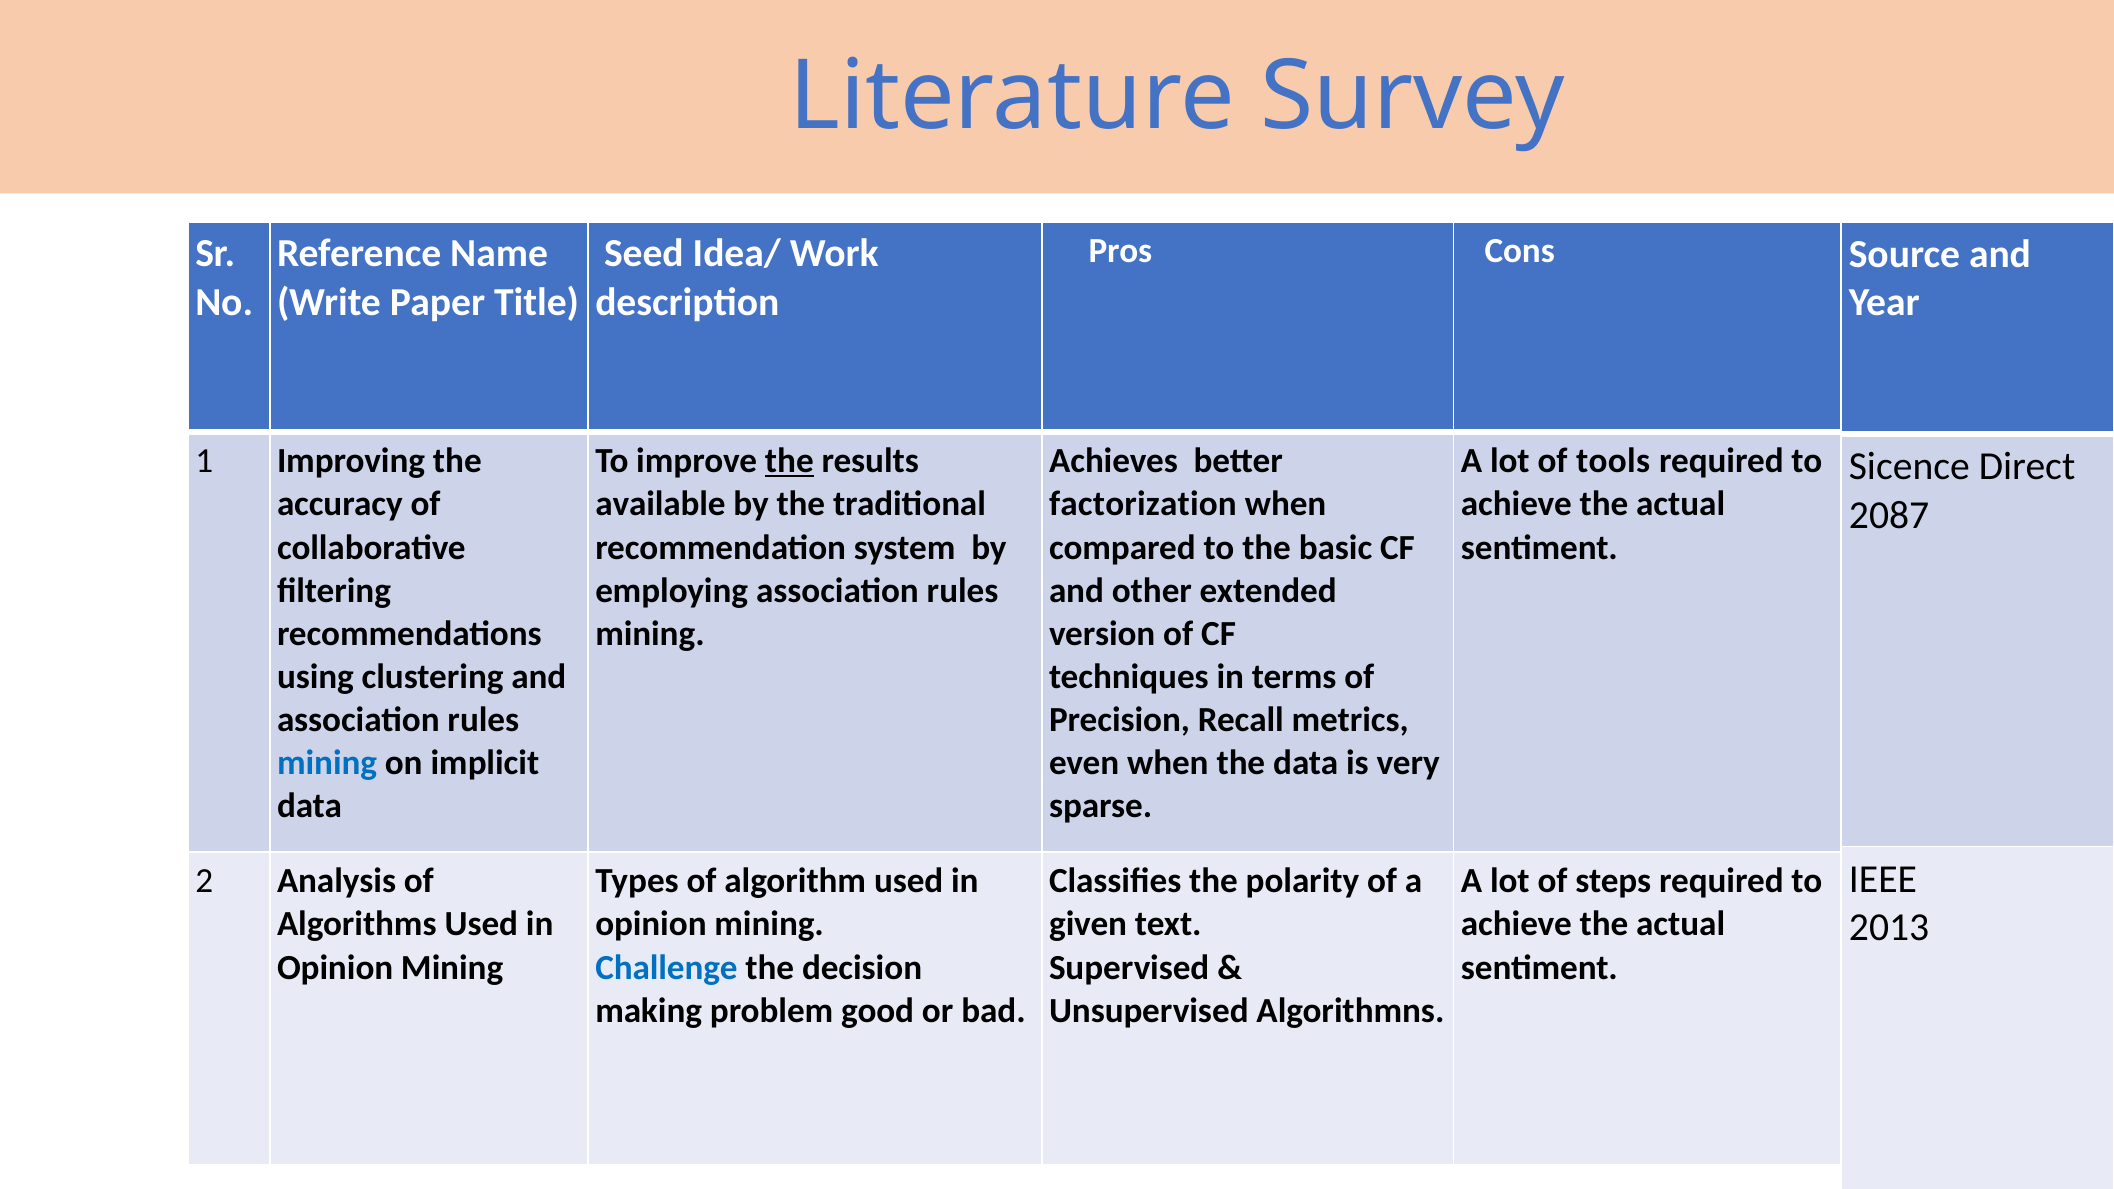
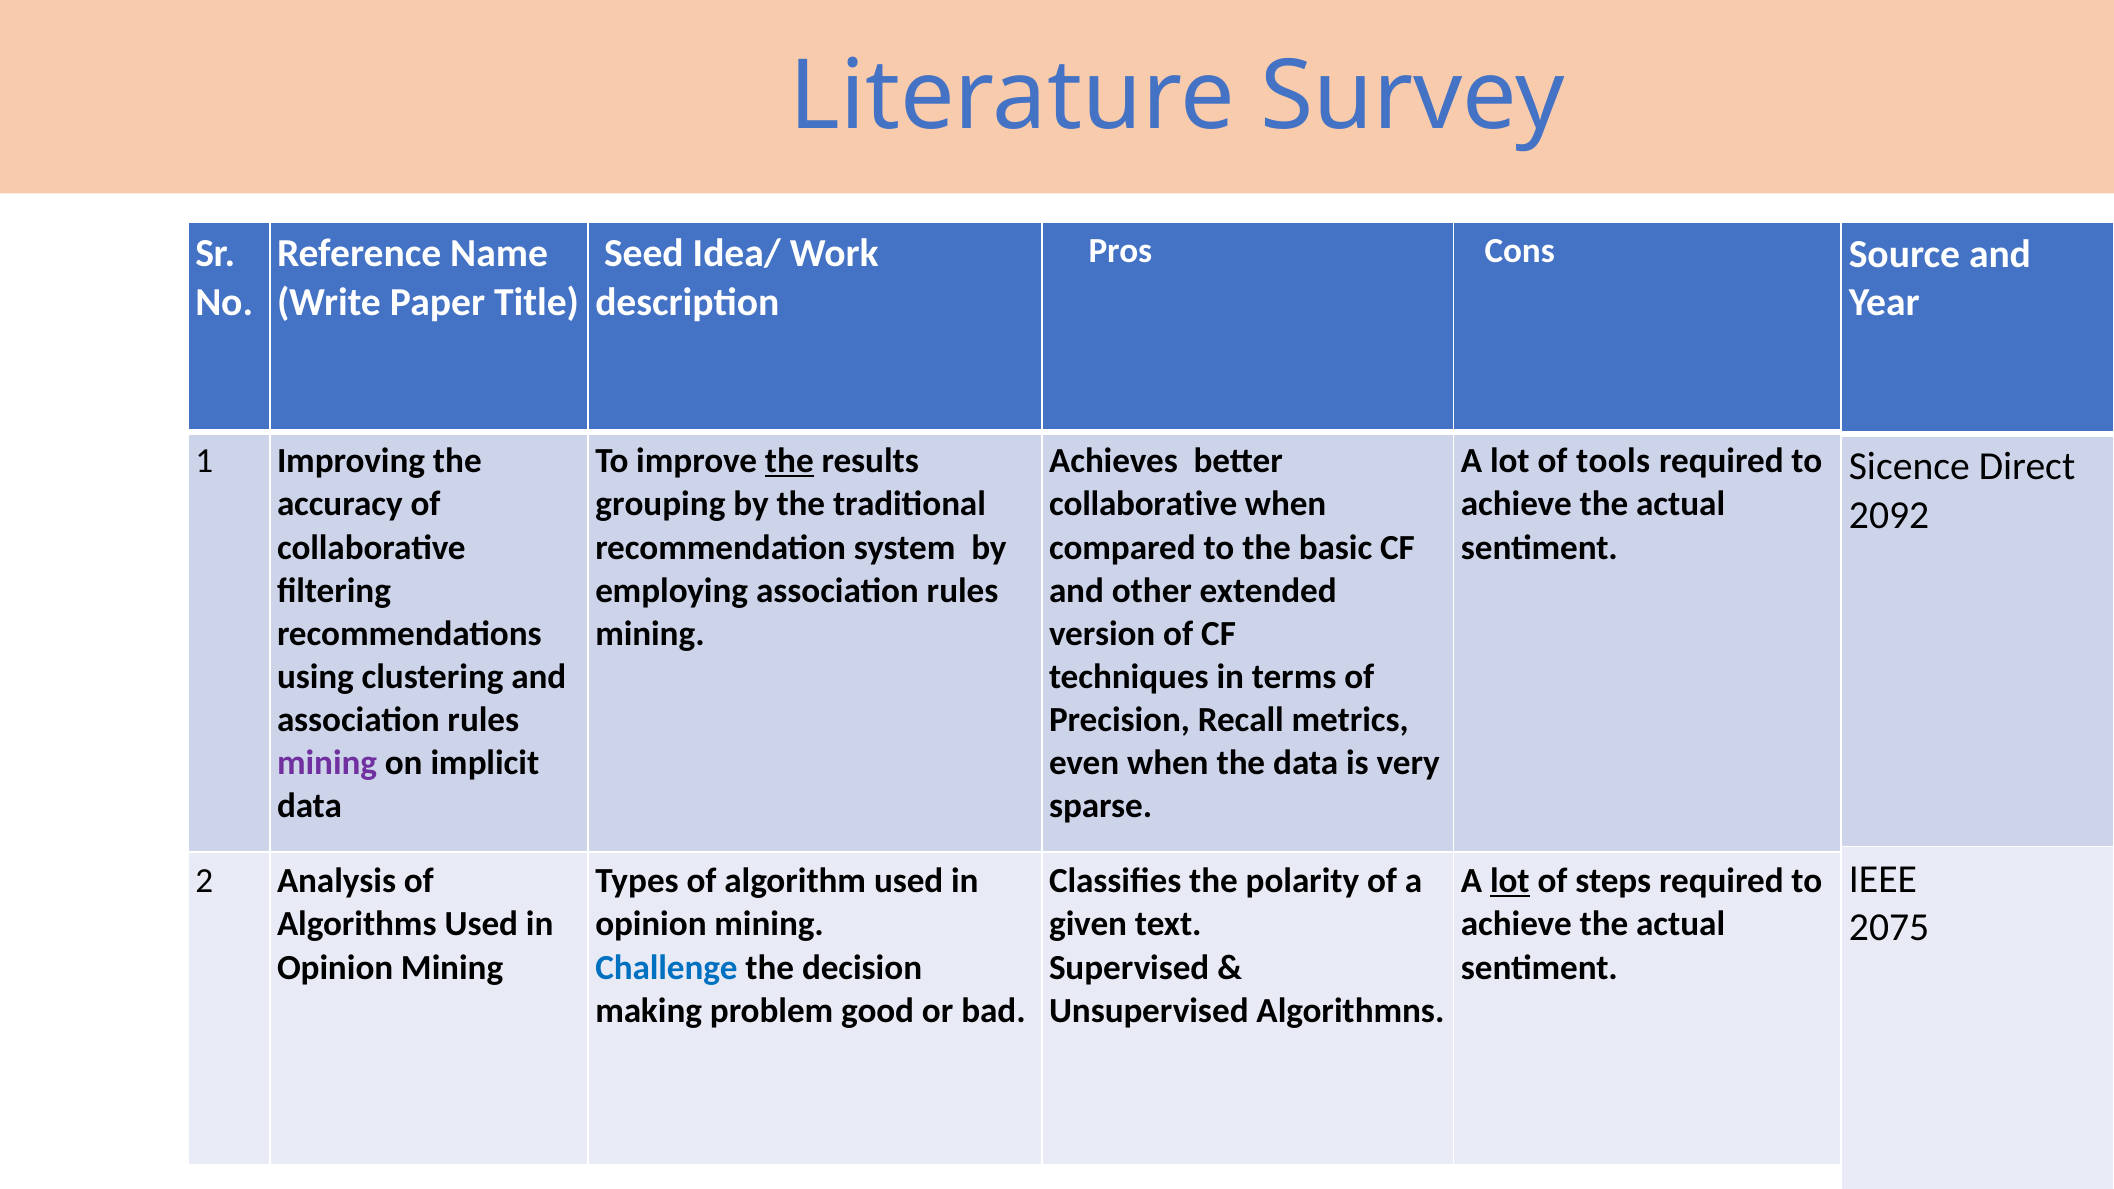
available: available -> grouping
factorization at (1143, 504): factorization -> collaborative
2087: 2087 -> 2092
mining at (327, 763) colour: blue -> purple
lot at (1510, 881) underline: none -> present
2013: 2013 -> 2075
